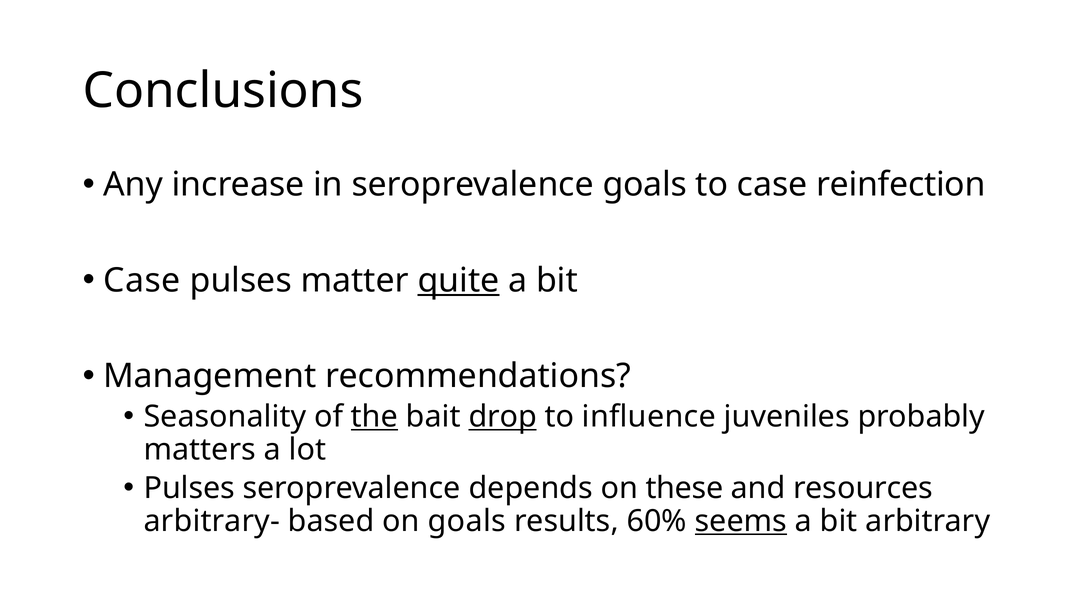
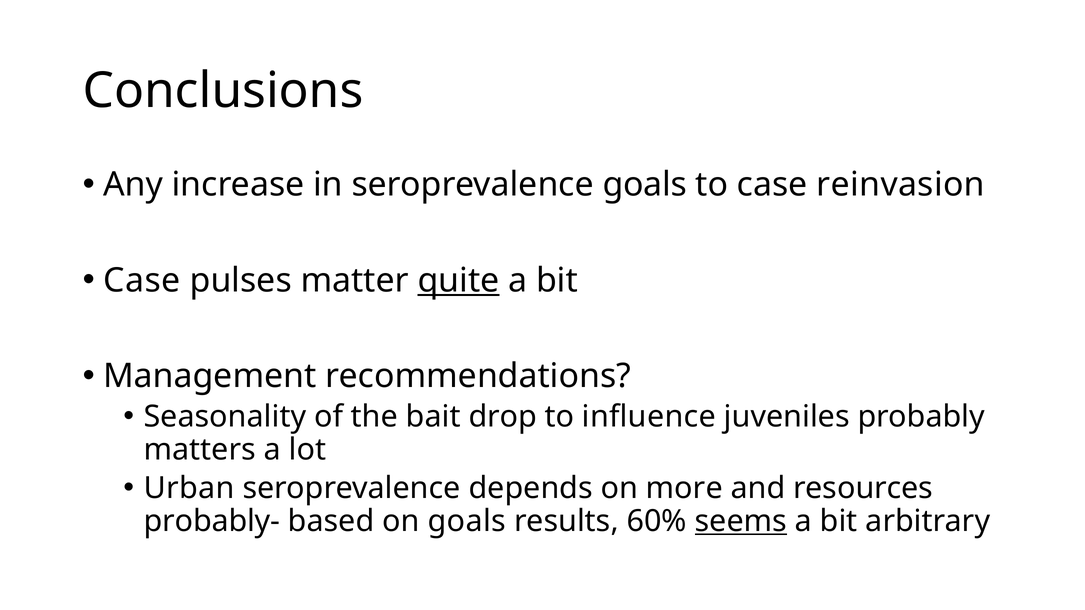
reinfection: reinfection -> reinvasion
the underline: present -> none
drop underline: present -> none
Pulses at (189, 488): Pulses -> Urban
these: these -> more
arbitrary-: arbitrary- -> probably-
